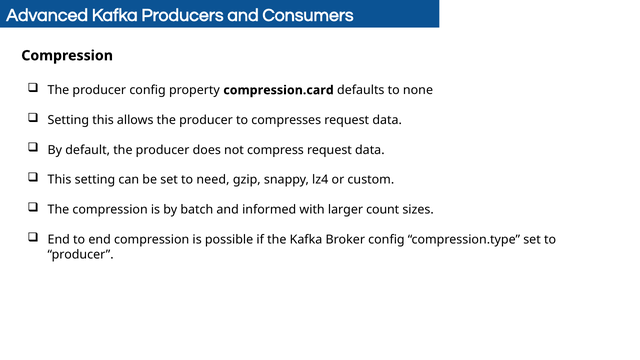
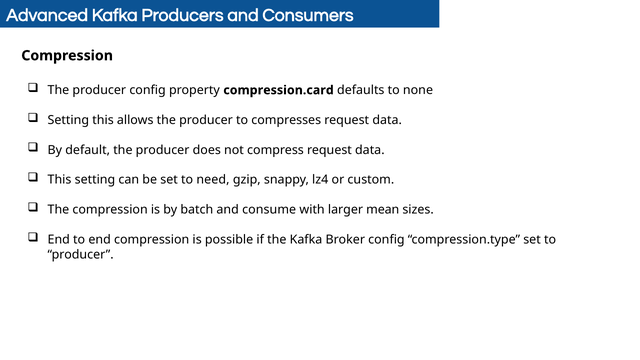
informed: informed -> consume
count: count -> mean
